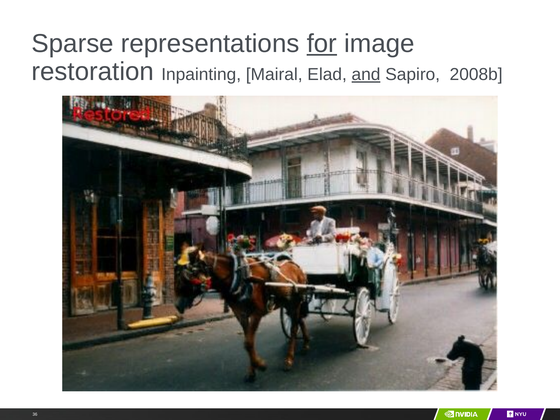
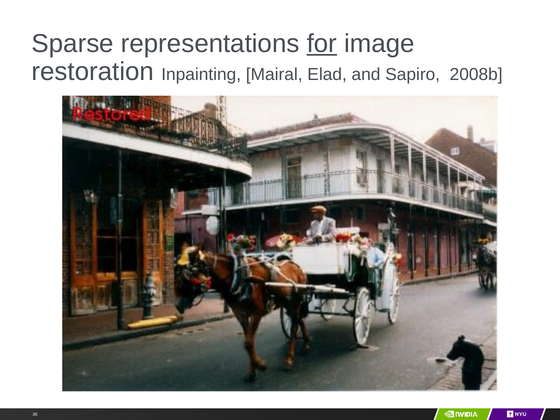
and underline: present -> none
